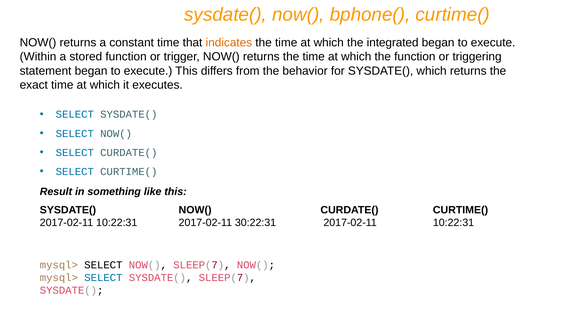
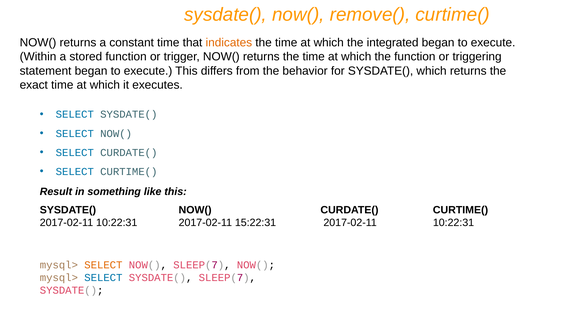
bphone(: bphone( -> remove(
30:22:31: 30:22:31 -> 15:22:31
SELECT at (103, 265) colour: black -> orange
